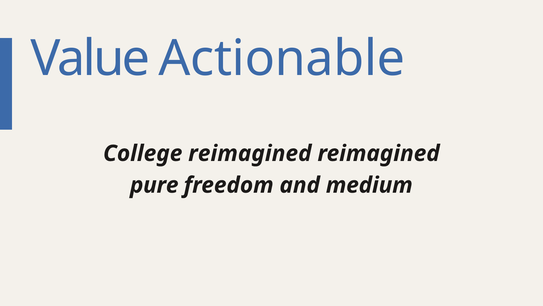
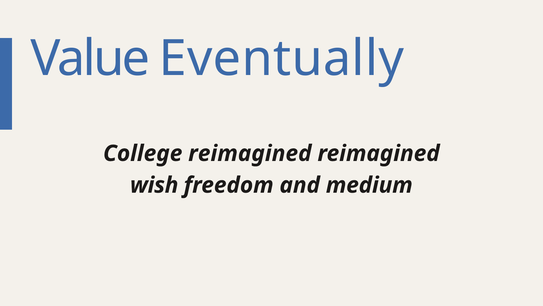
Actionable: Actionable -> Eventually
pure: pure -> wish
